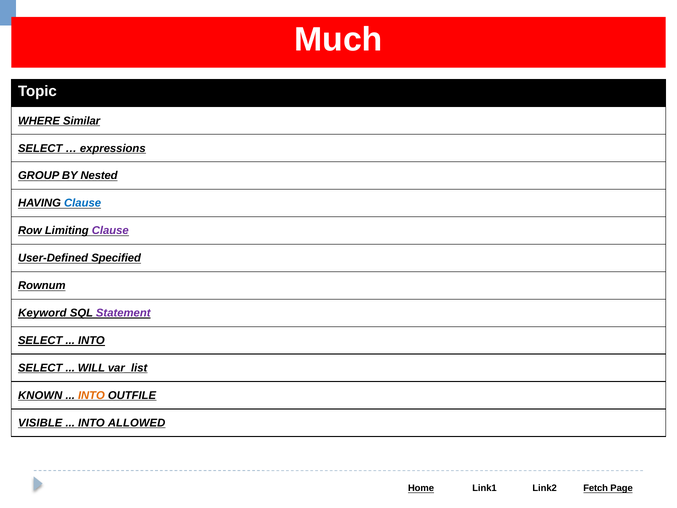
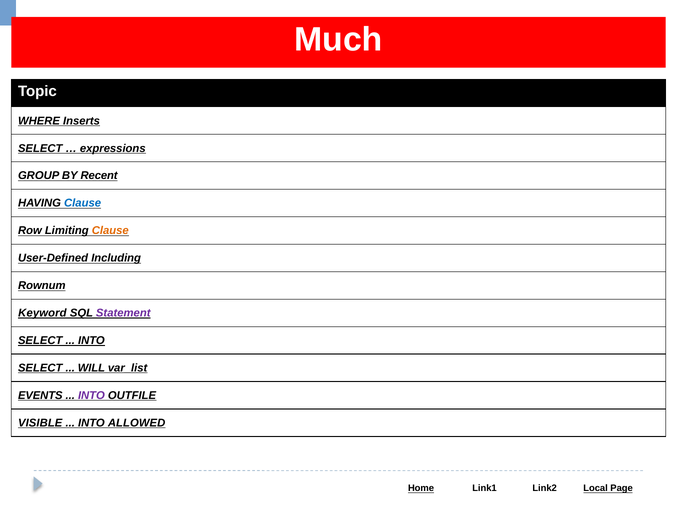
Similar: Similar -> Inserts
Nested: Nested -> Recent
Clause at (110, 231) colour: purple -> orange
Specified: Specified -> Including
KNOWN: KNOWN -> EVENTS
INTO at (91, 395) colour: orange -> purple
Fetch: Fetch -> Local
